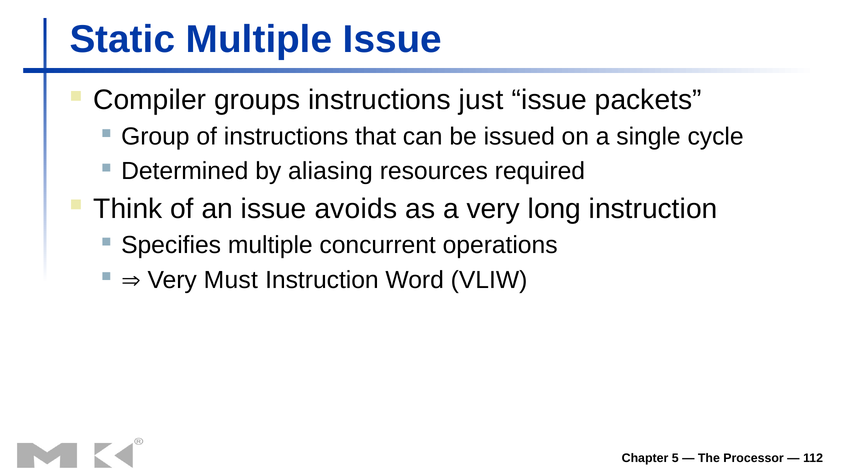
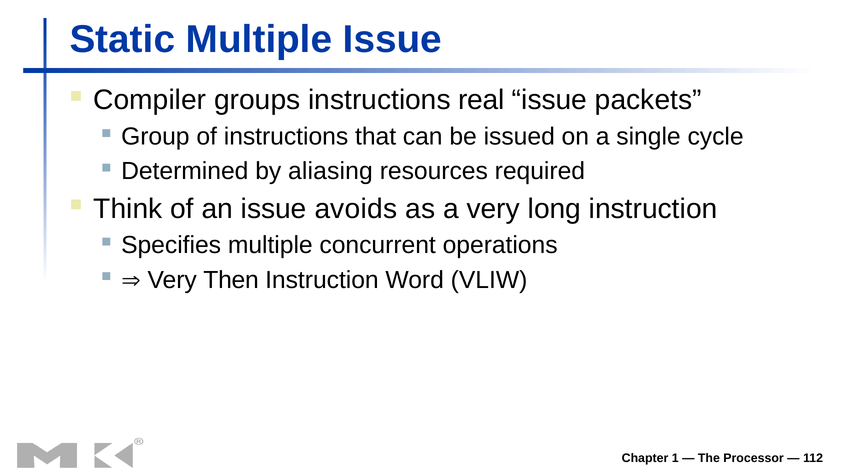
just: just -> real
Must: Must -> Then
5: 5 -> 1
